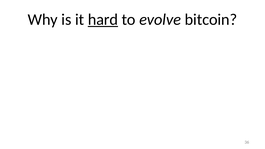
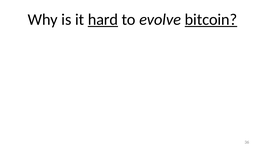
bitcoin underline: none -> present
